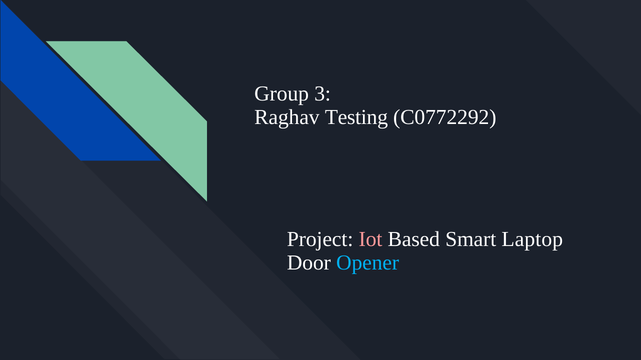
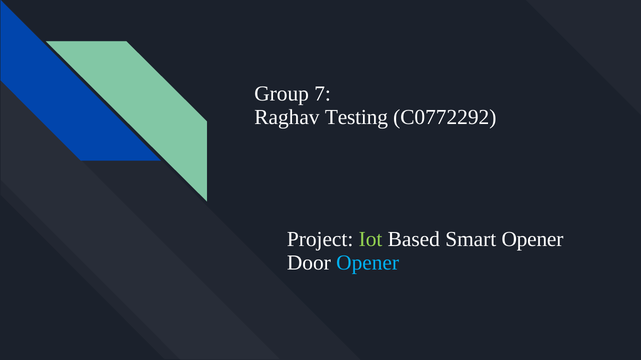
3: 3 -> 7
Iot colour: pink -> light green
Smart Laptop: Laptop -> Opener
